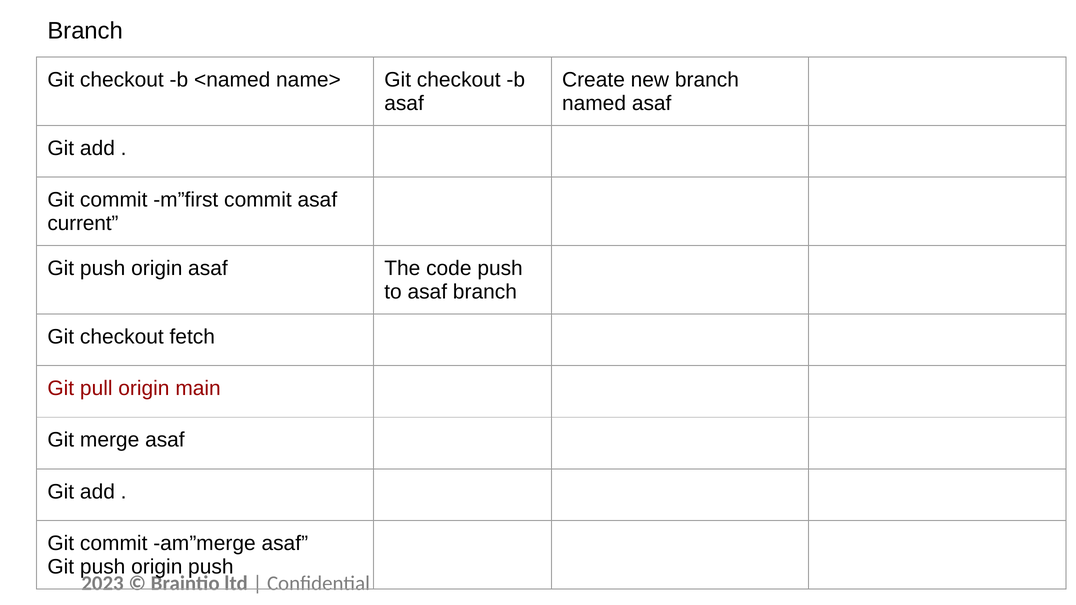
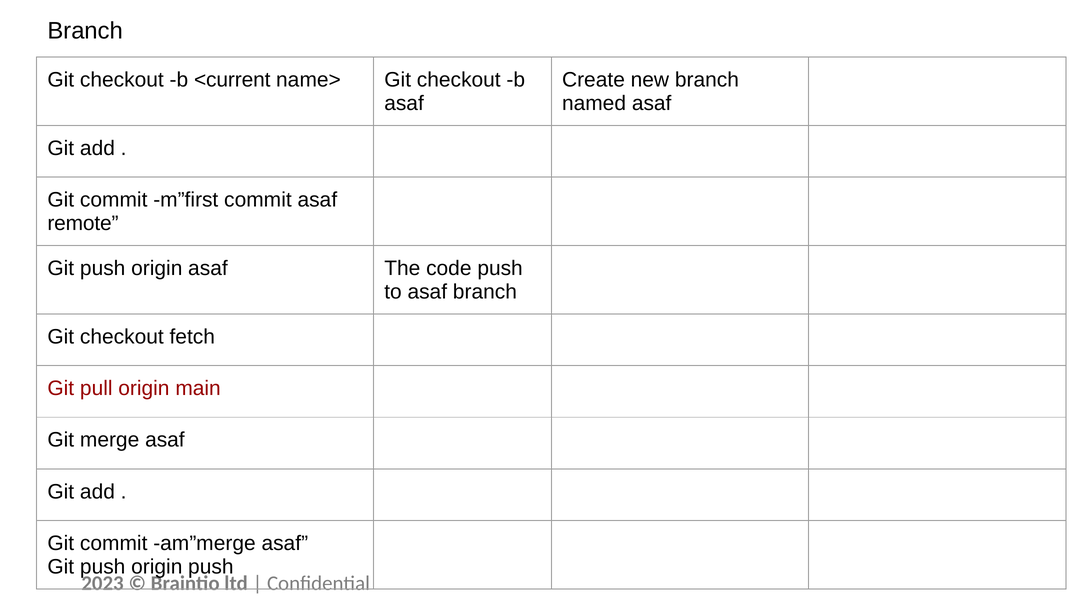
<named: <named -> <current
current: current -> remote
